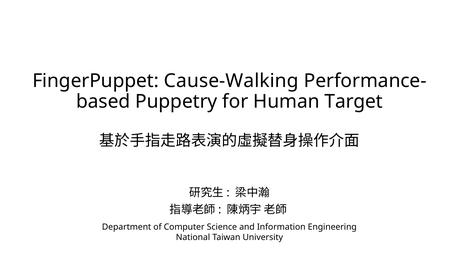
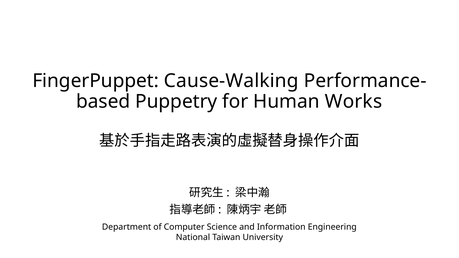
Target: Target -> Works
